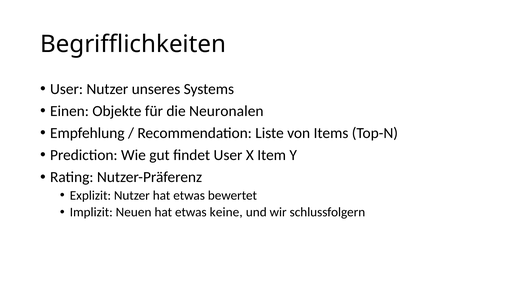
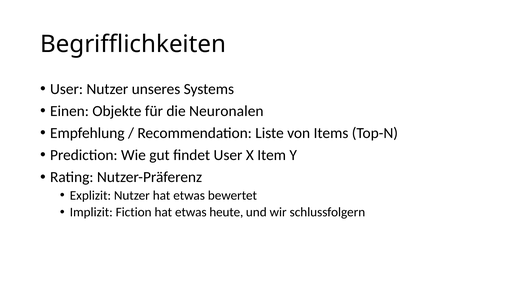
Neuen: Neuen -> Fiction
keine: keine -> heute
